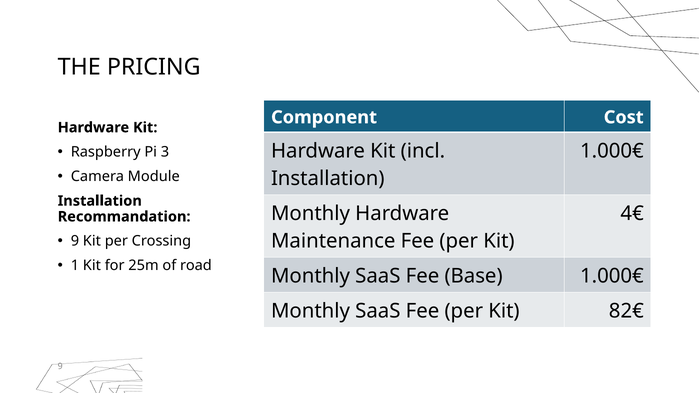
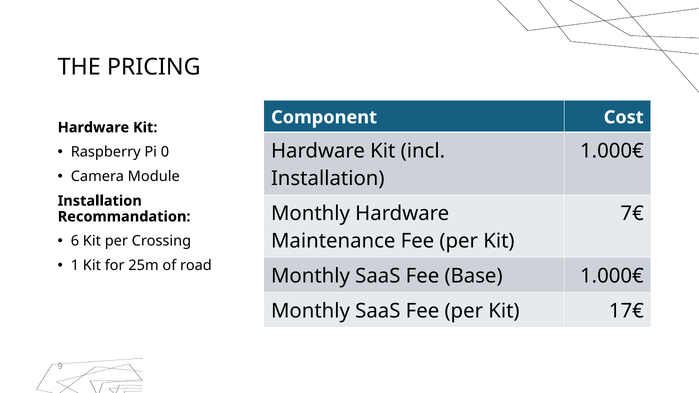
3: 3 -> 0
4€: 4€ -> 7€
9 at (75, 241): 9 -> 6
82€: 82€ -> 17€
